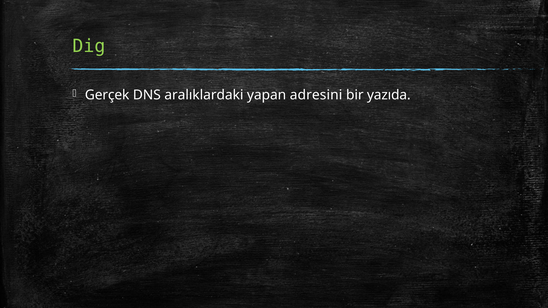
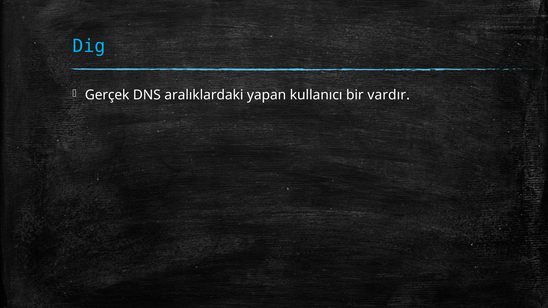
Dig colour: light green -> light blue
adresini: adresini -> kullanıcı
yazıda: yazıda -> vardır
